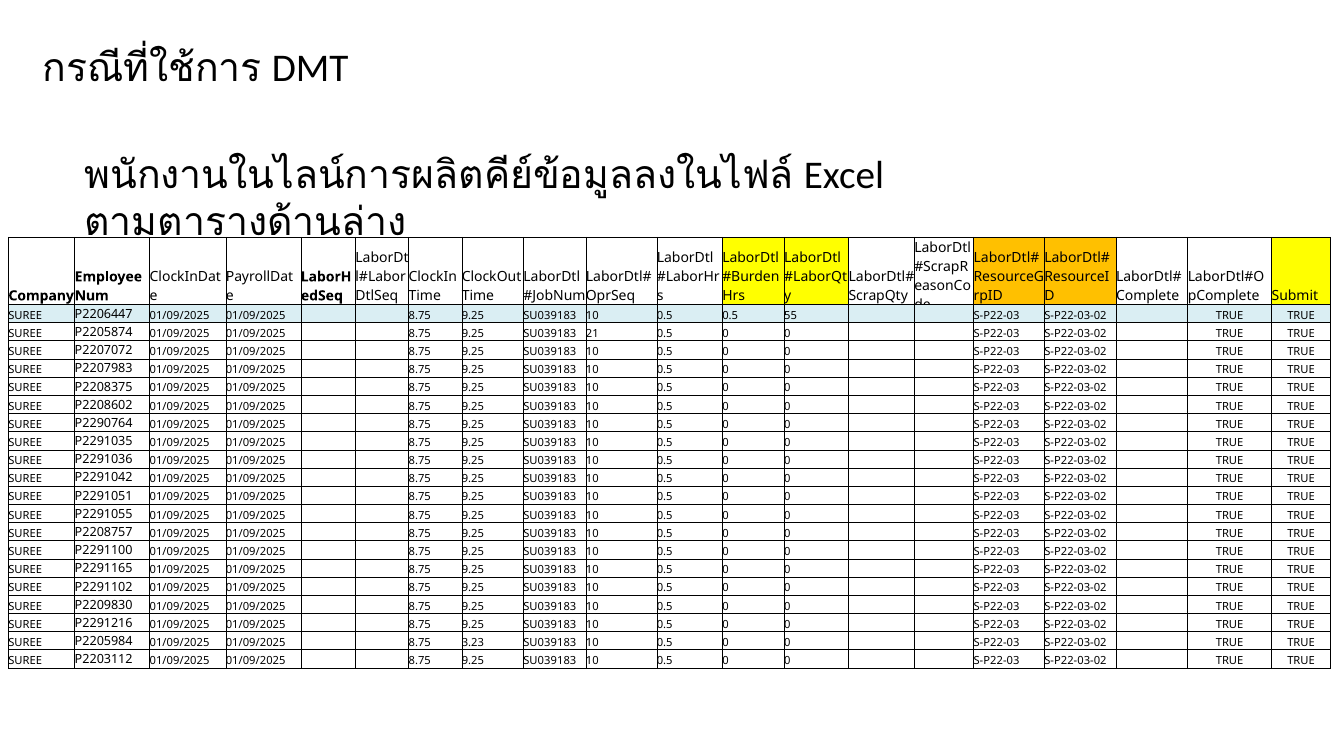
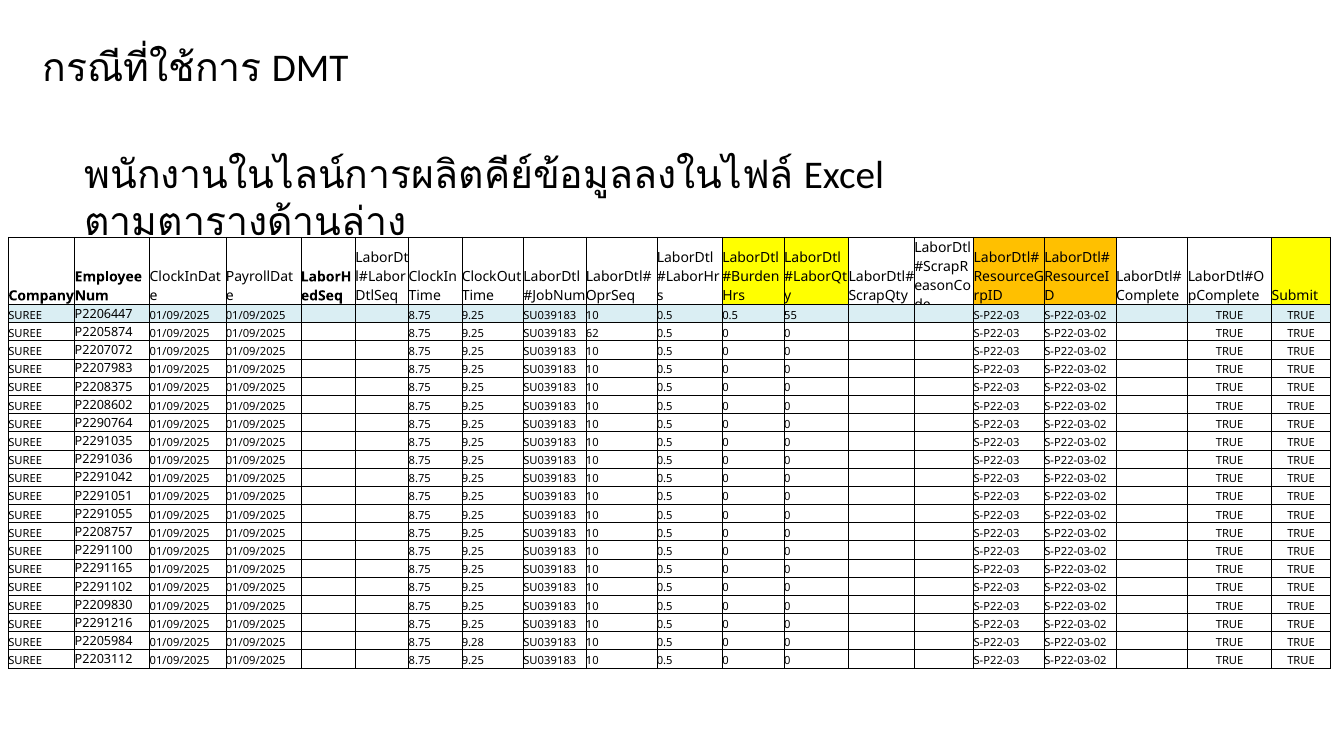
21: 21 -> 62
3.23: 3.23 -> 9.28
